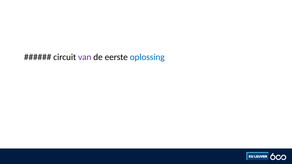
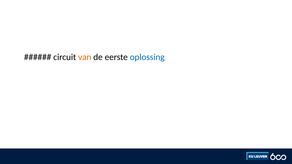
van colour: purple -> orange
